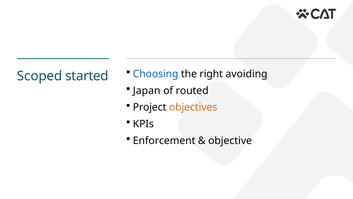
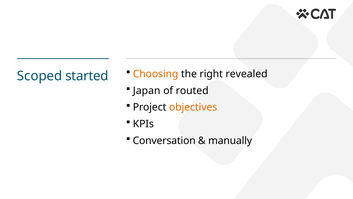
Choosing colour: blue -> orange
avoiding: avoiding -> revealed
Enforcement: Enforcement -> Conversation
objective: objective -> manually
